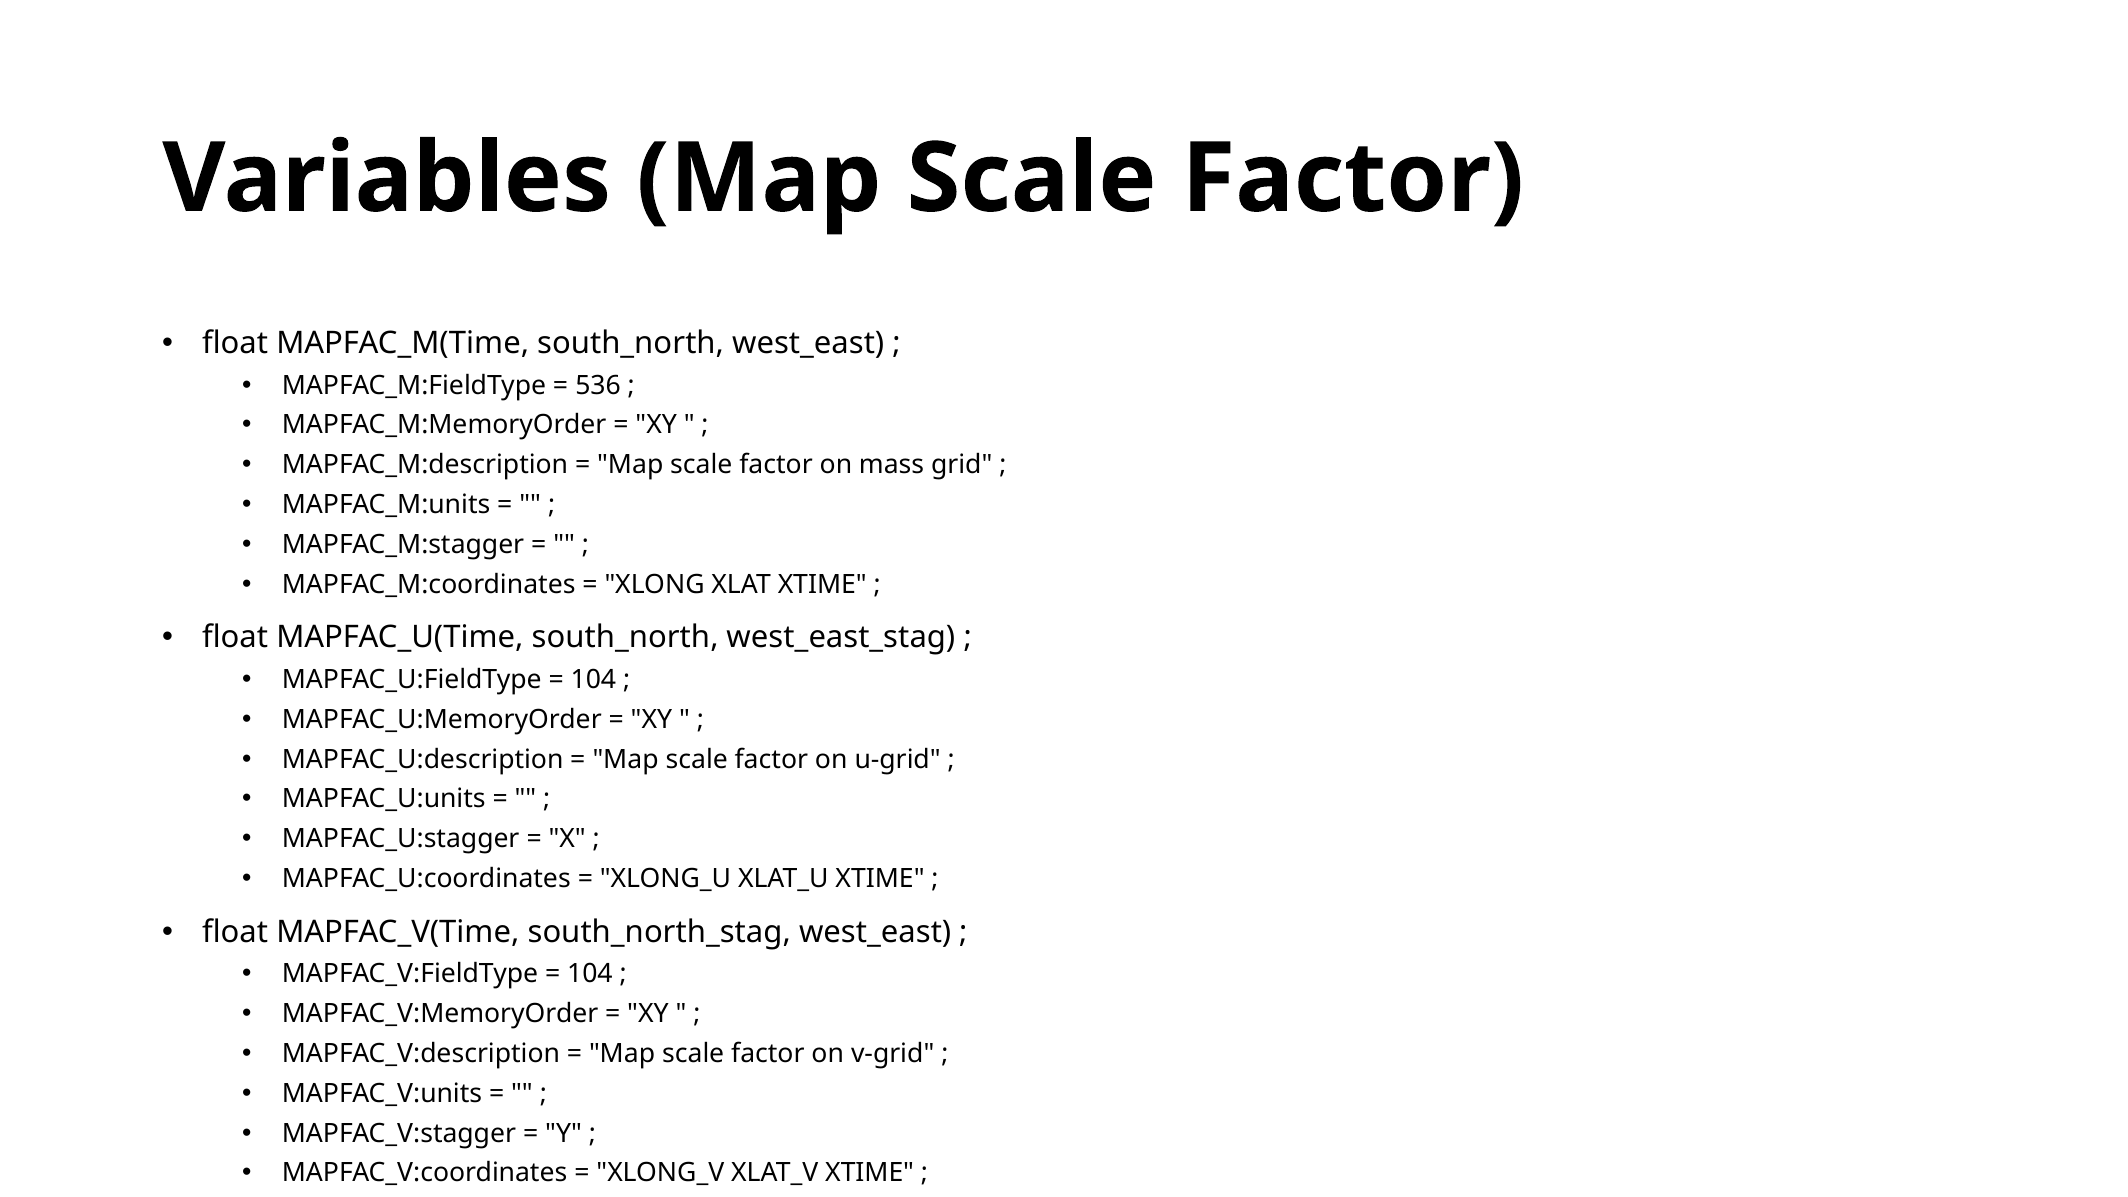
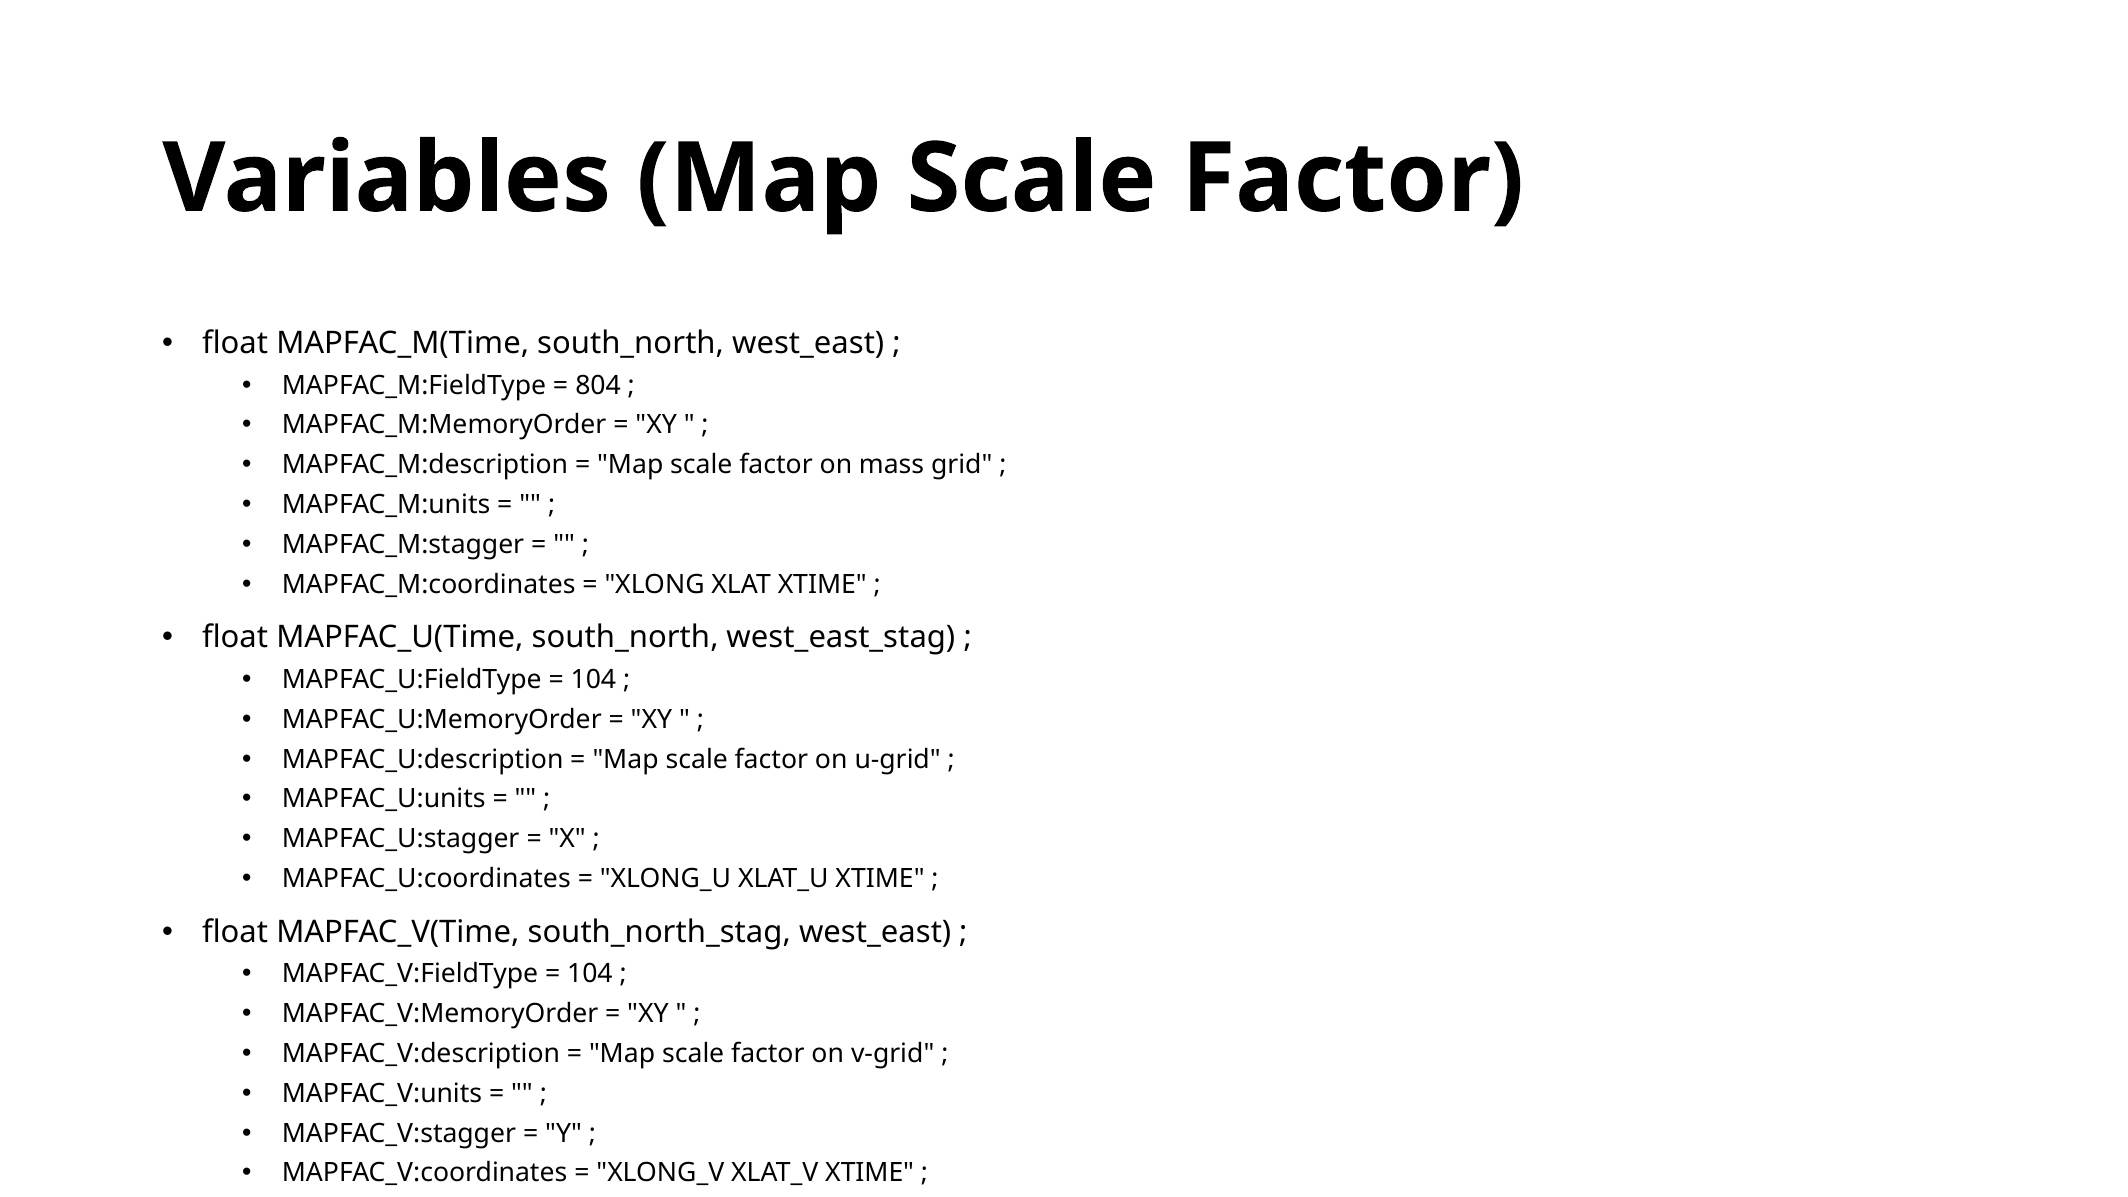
536: 536 -> 804
